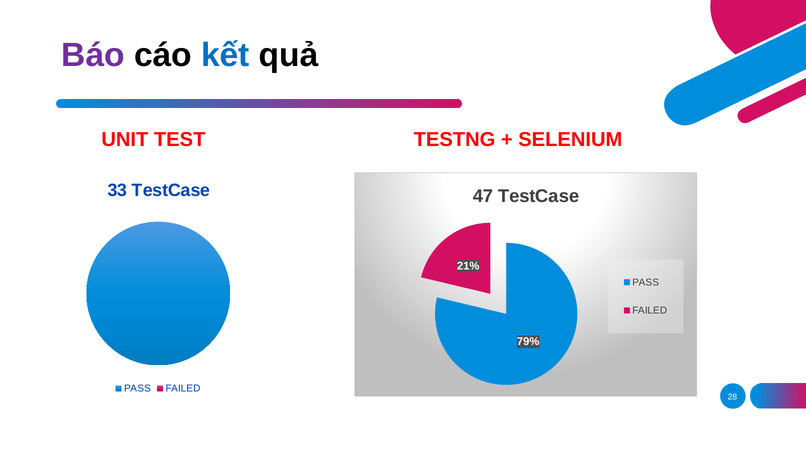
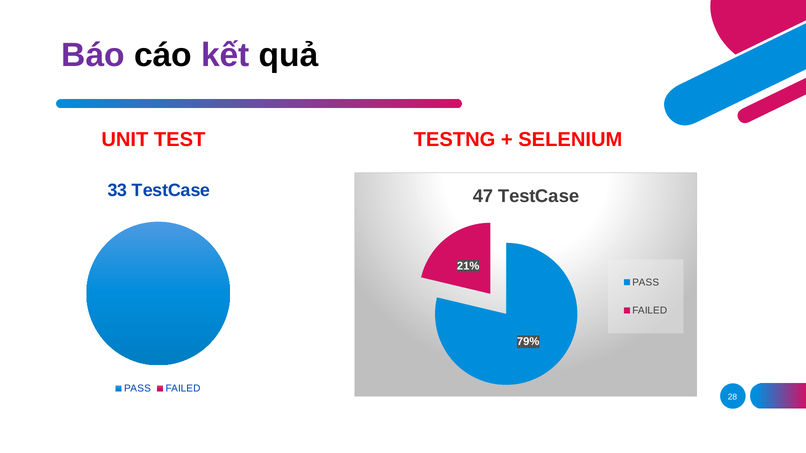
kết colour: blue -> purple
